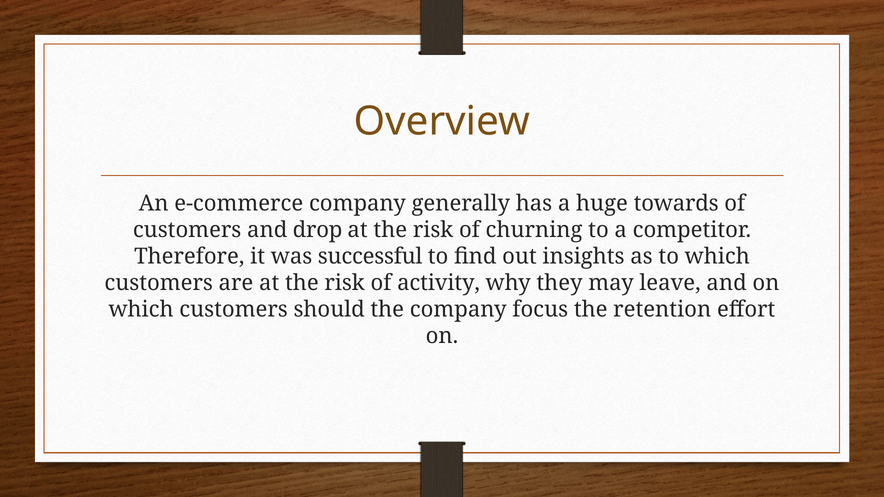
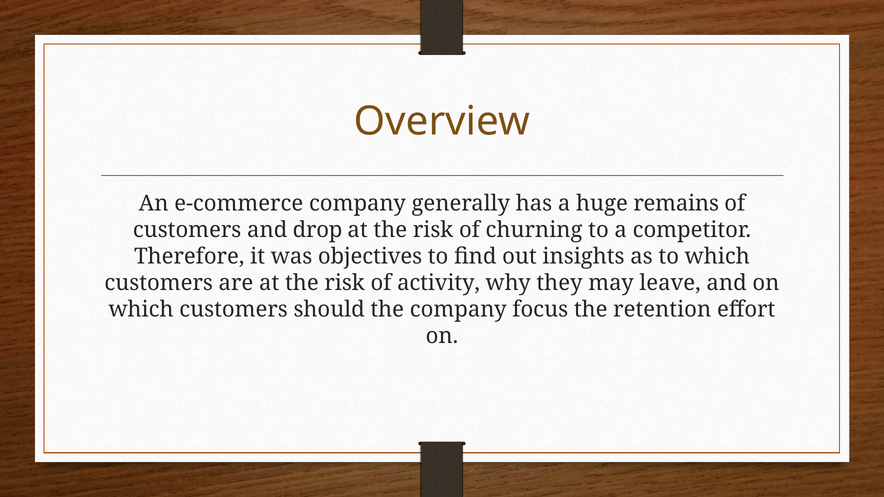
towards: towards -> remains
successful: successful -> objectives
